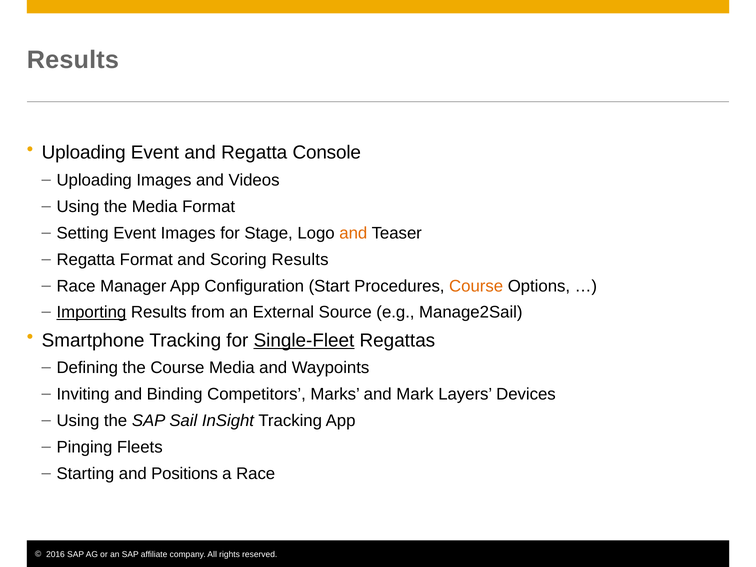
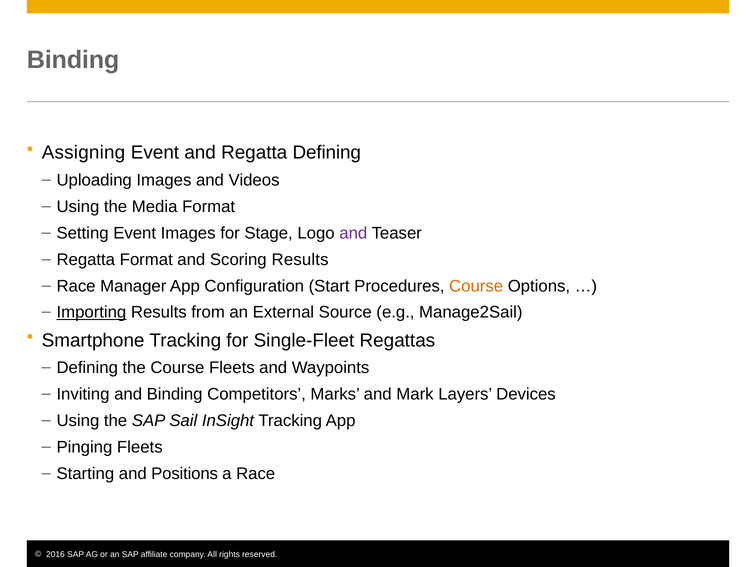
Results at (73, 60): Results -> Binding
Uploading at (84, 153): Uploading -> Assigning
Regatta Console: Console -> Defining
and at (353, 233) colour: orange -> purple
Single-Fleet underline: present -> none
Course Media: Media -> Fleets
